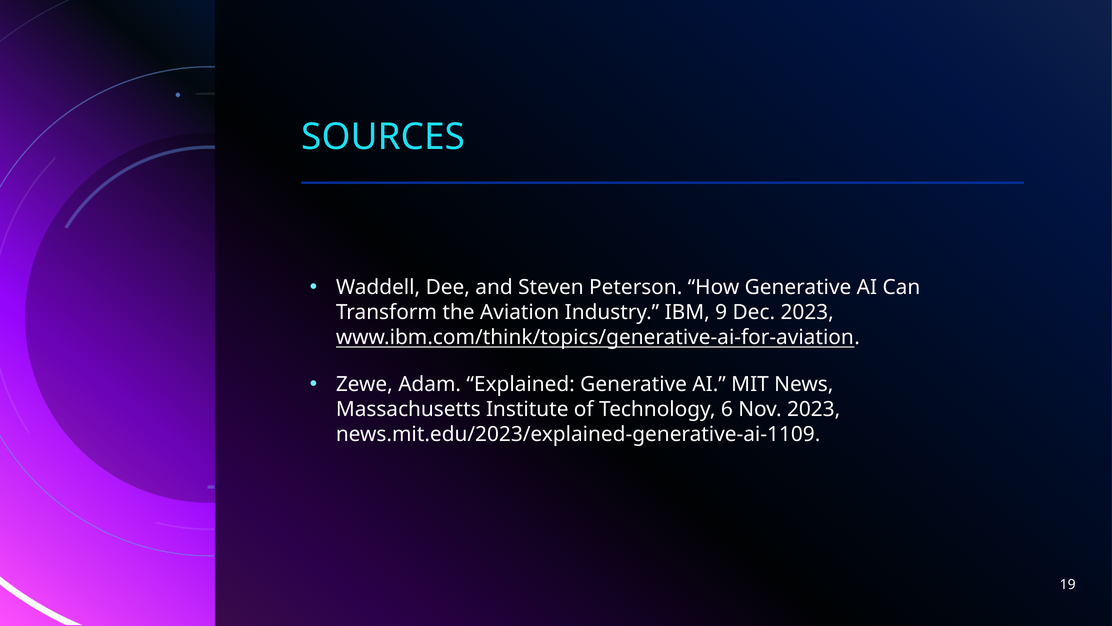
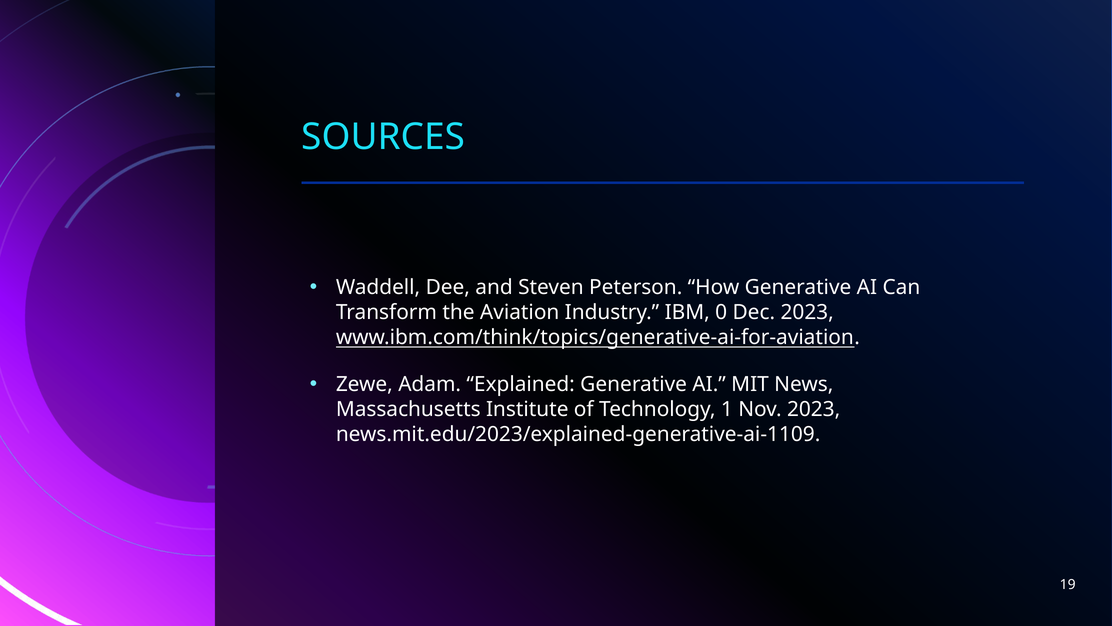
9: 9 -> 0
6: 6 -> 1
